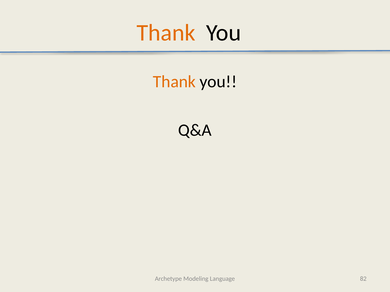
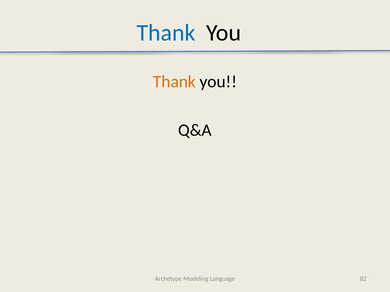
Thank at (166, 33) colour: orange -> blue
